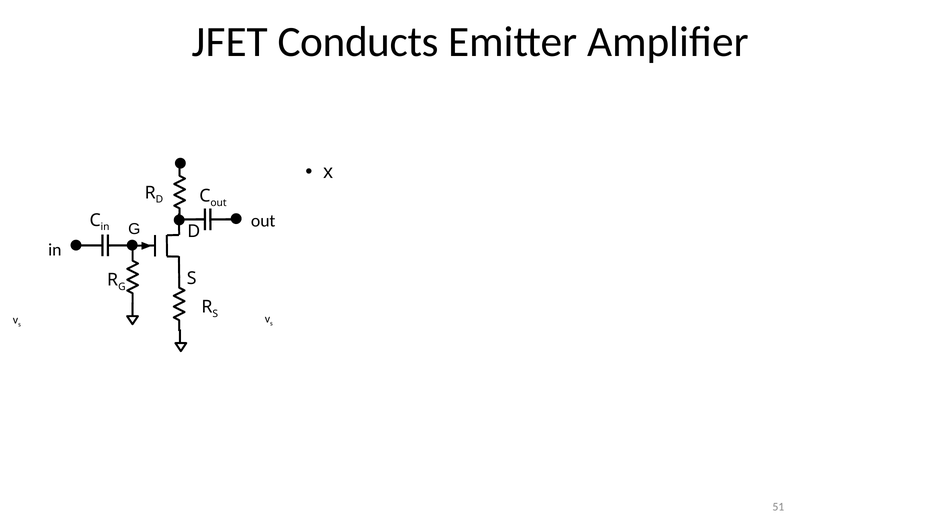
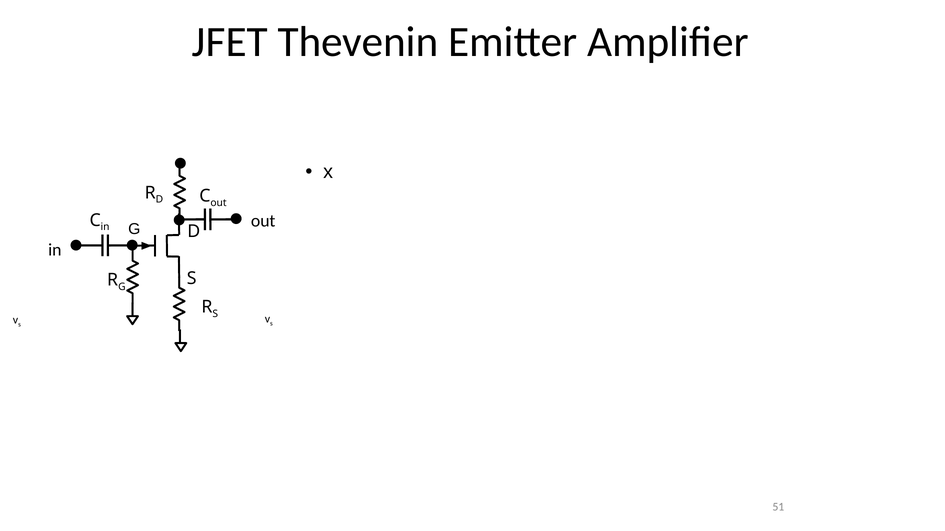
Conducts: Conducts -> Thevenin
